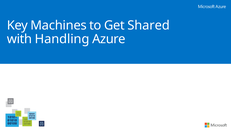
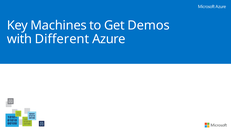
Shared: Shared -> Demos
Handling: Handling -> Different
